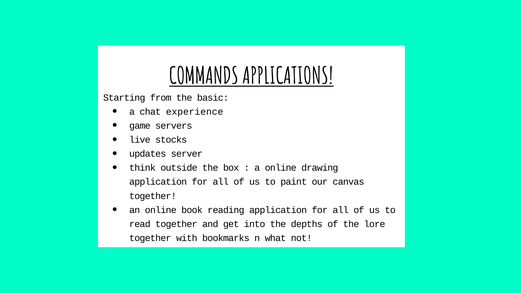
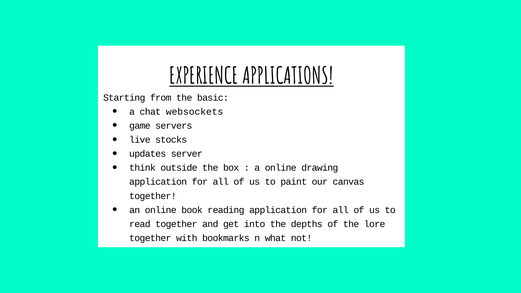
COMMANDS: COMMANDS -> EXPERIENCE
experience: experience -> websockets
